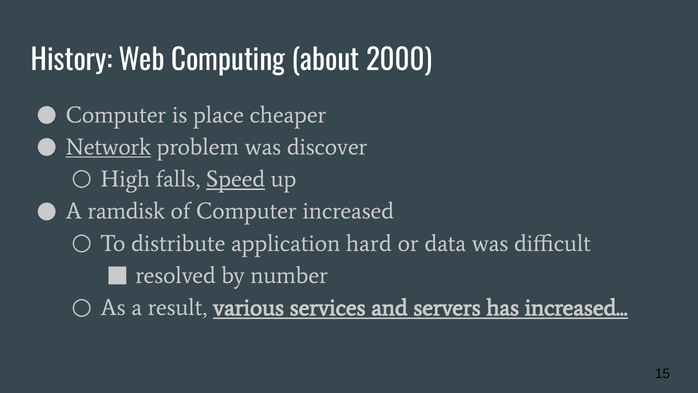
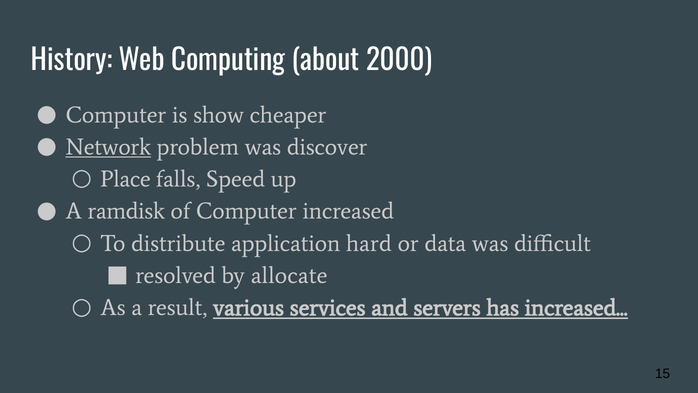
place: place -> show
High: High -> Place
Speed underline: present -> none
number: number -> allocate
